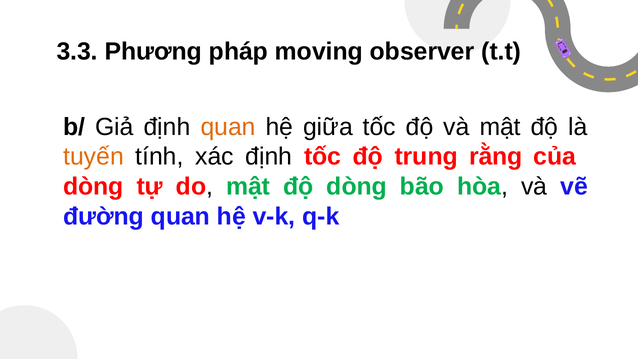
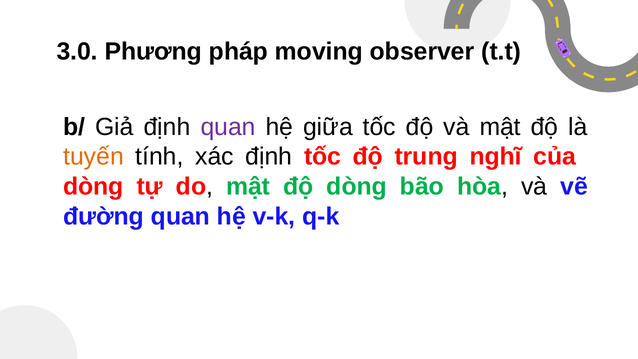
3.3: 3.3 -> 3.0
quan at (228, 127) colour: orange -> purple
rằng: rằng -> nghĩ
